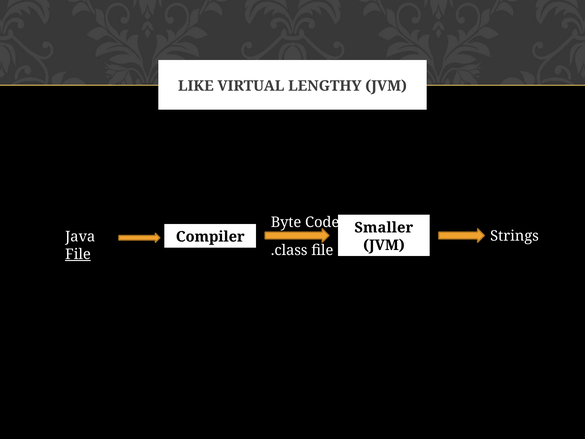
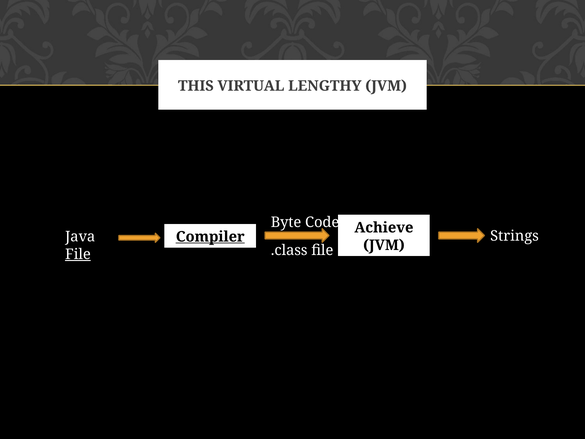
LIKE: LIKE -> THIS
Smaller: Smaller -> Achieve
Compiler underline: none -> present
